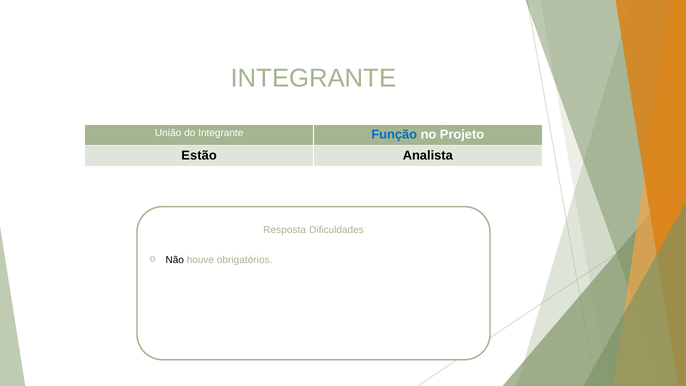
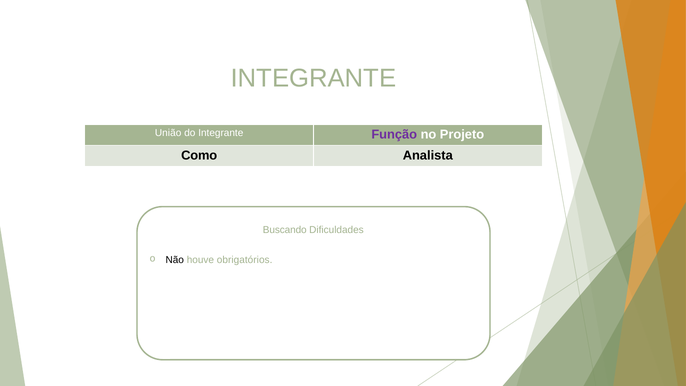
Função colour: blue -> purple
Estão: Estão -> Como
Resposta: Resposta -> Buscando
